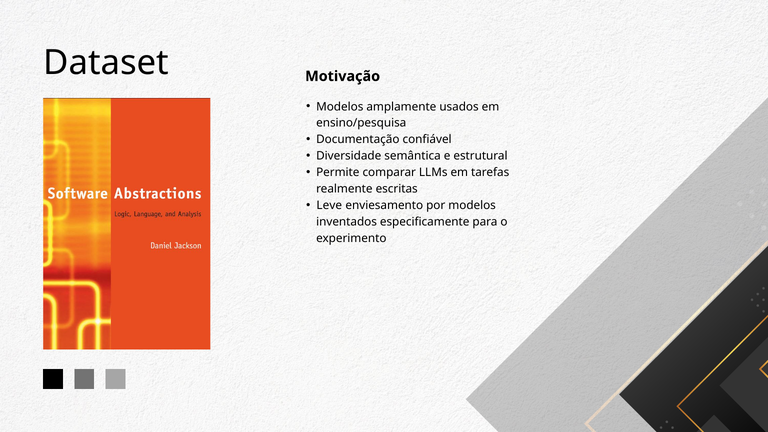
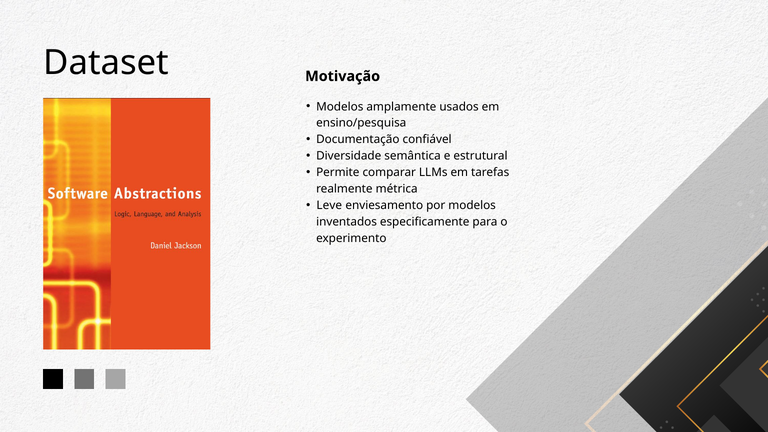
escritas: escritas -> métrica
